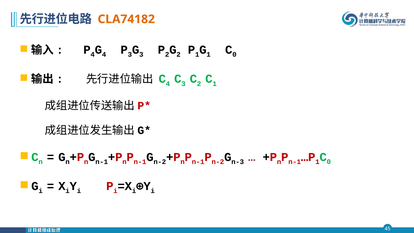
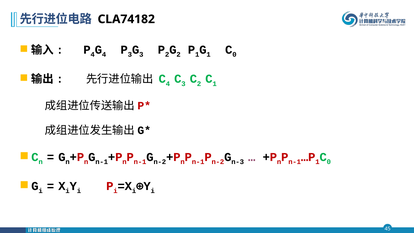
CLA74182 colour: orange -> black
